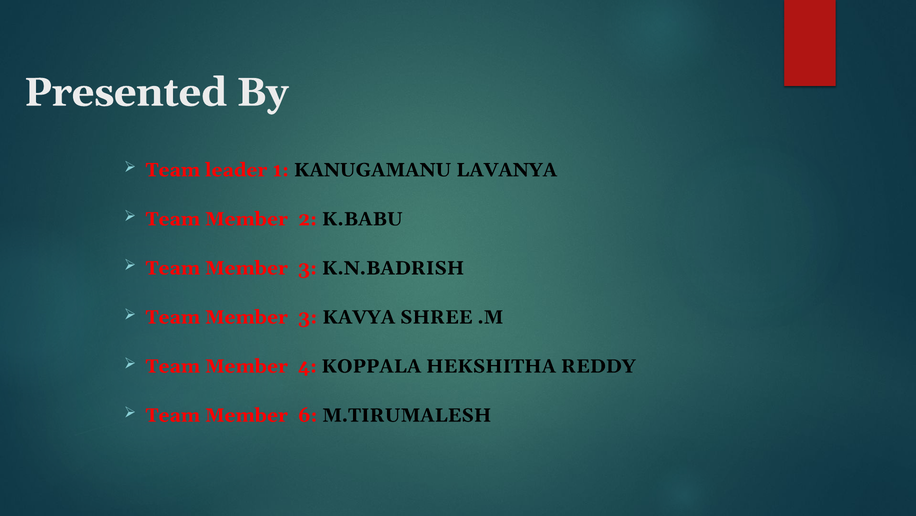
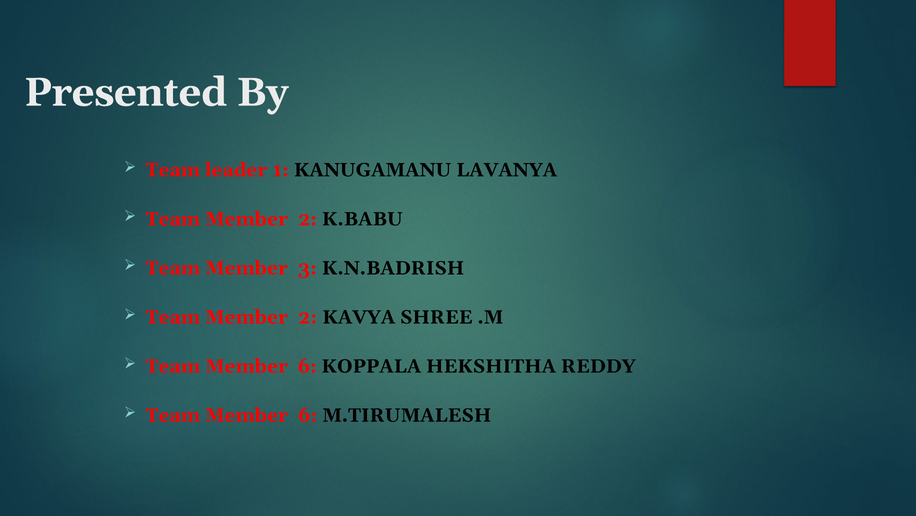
3 at (308, 317): 3 -> 2
4 at (307, 366): 4 -> 6
